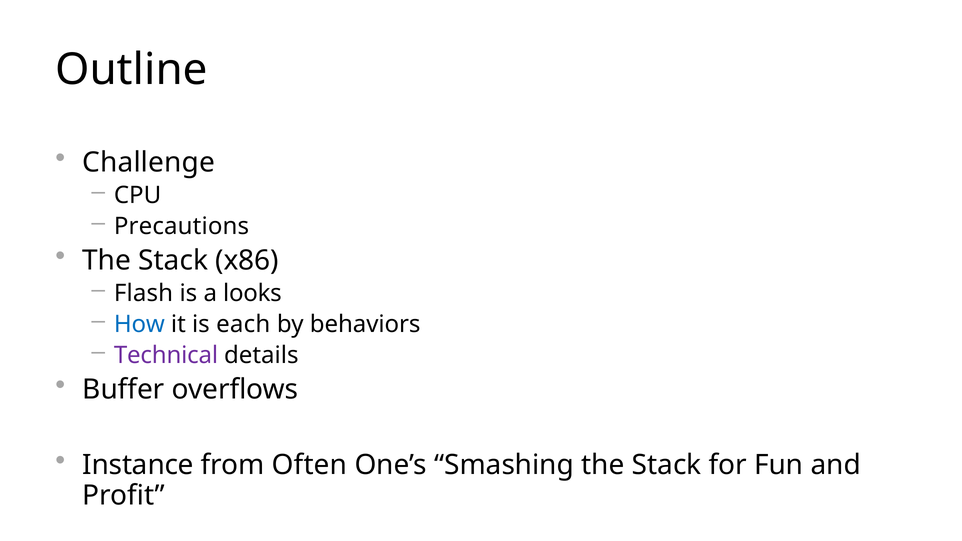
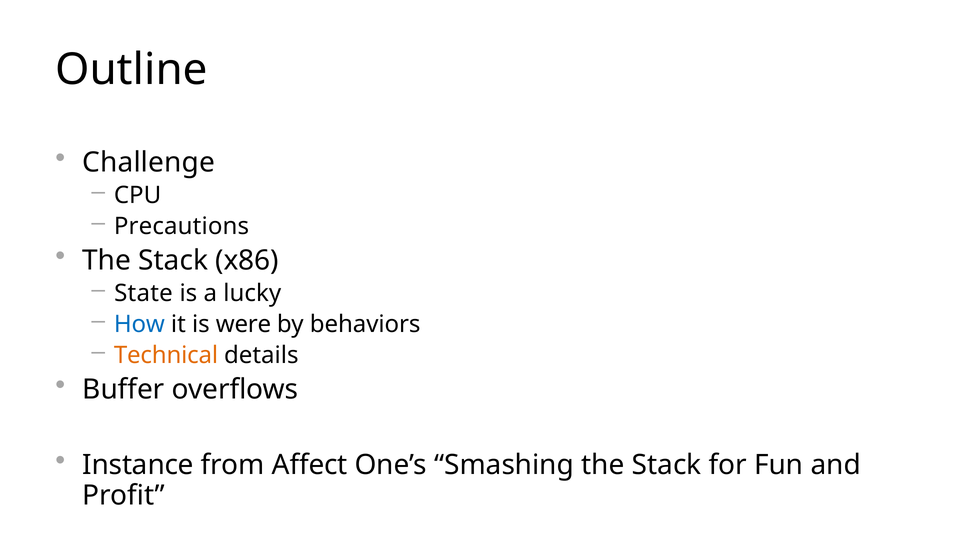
Flash: Flash -> State
looks: looks -> lucky
each: each -> were
Technical colour: purple -> orange
Often: Often -> Affect
